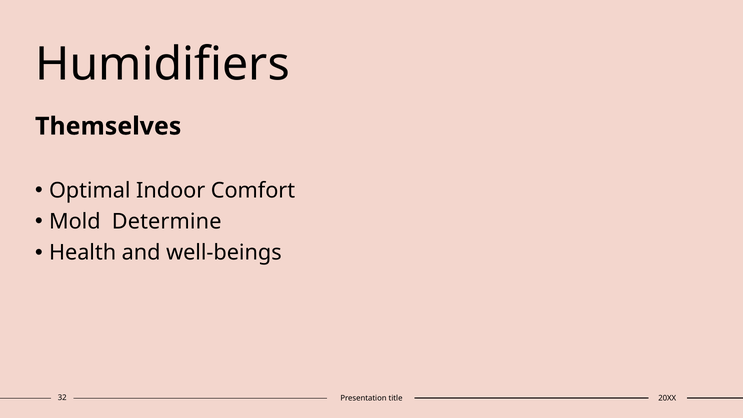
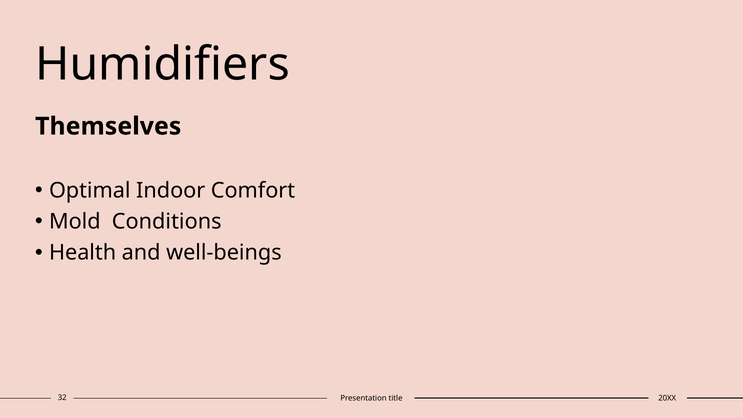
Determine: Determine -> Conditions
